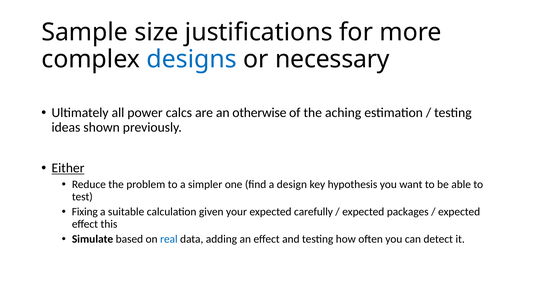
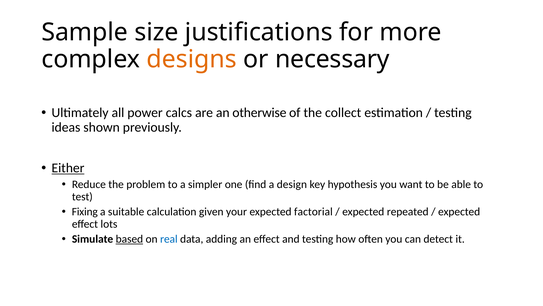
designs colour: blue -> orange
aching: aching -> collect
carefully: carefully -> factorial
packages: packages -> repeated
this: this -> lots
based underline: none -> present
